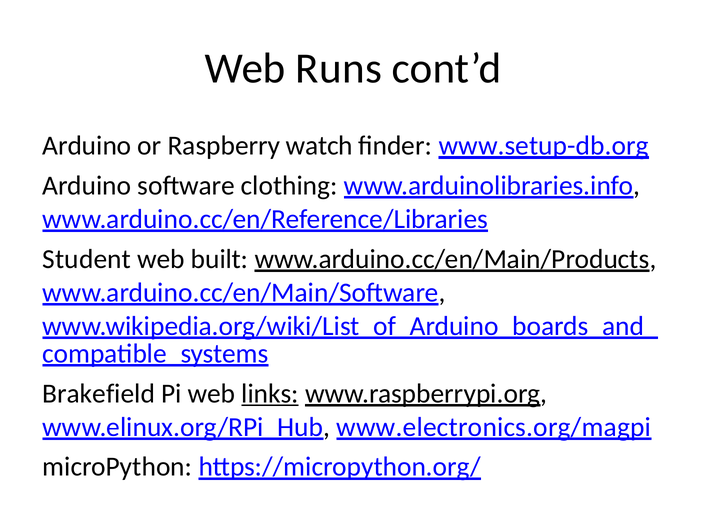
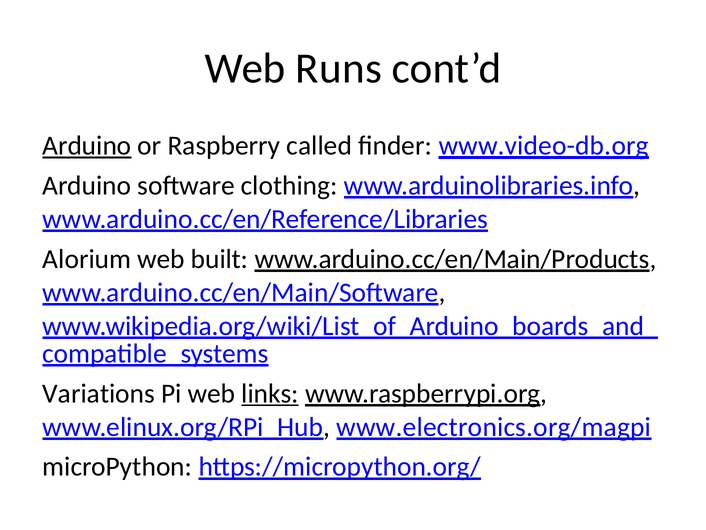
Arduino at (87, 145) underline: none -> present
watch: watch -> called
www.setup-db.org: www.setup-db.org -> www.video-db.org
Student: Student -> Alorium
Brakefield: Brakefield -> Variations
